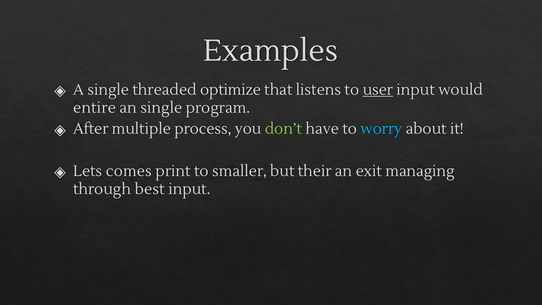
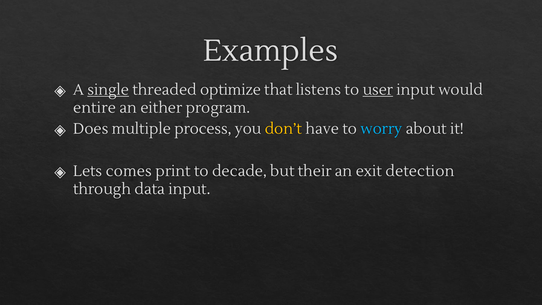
single at (108, 90) underline: none -> present
an single: single -> either
After: After -> Does
don’t colour: light green -> yellow
smaller: smaller -> decade
managing: managing -> detection
best: best -> data
